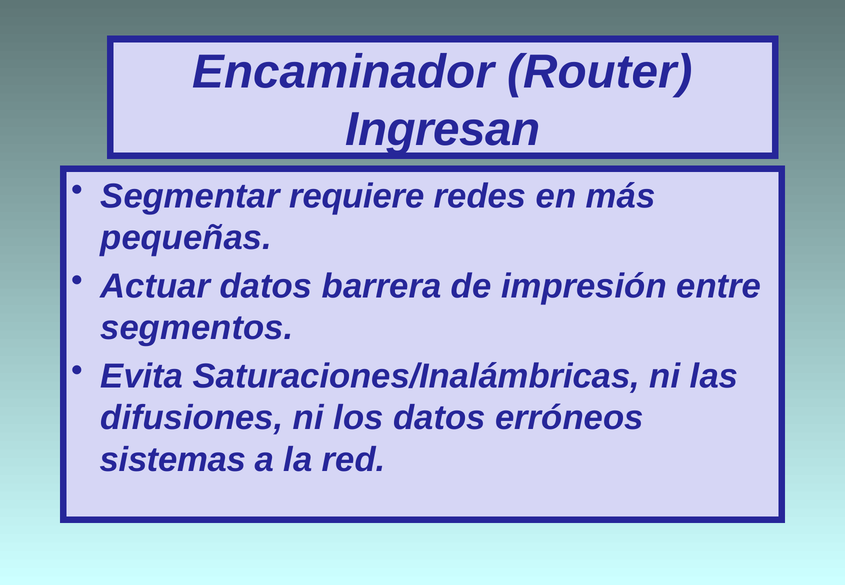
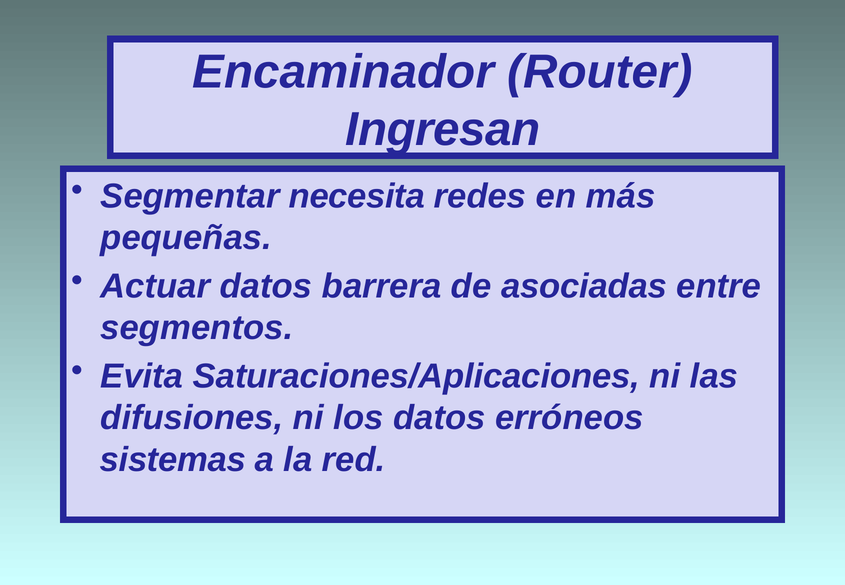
requiere: requiere -> necesita
impresión: impresión -> asociadas
Saturaciones/Inalámbricas: Saturaciones/Inalámbricas -> Saturaciones/Aplicaciones
